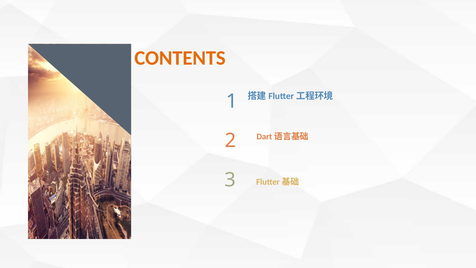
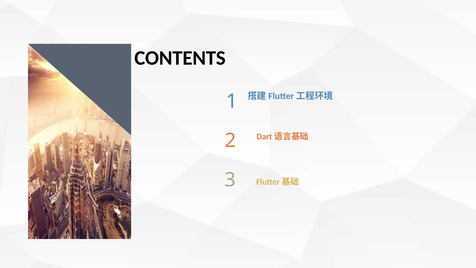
CONTENTS colour: orange -> black
